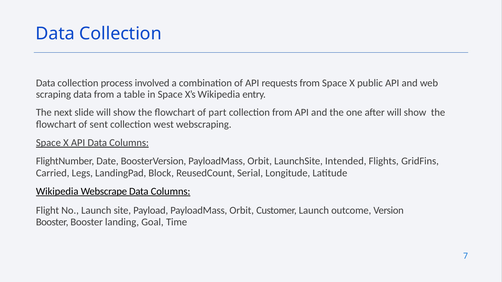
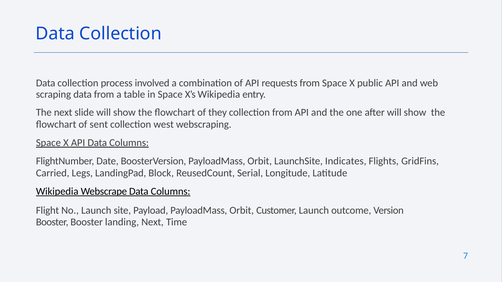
part: part -> they
Intended: Intended -> Indicates
landing Goal: Goal -> Next
